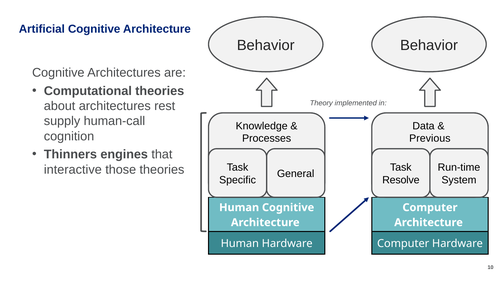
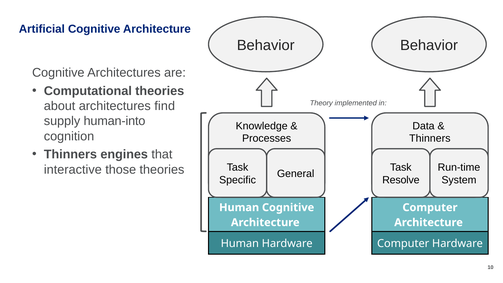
rest: rest -> find
human-call: human-call -> human-into
Previous at (430, 138): Previous -> Thinners
